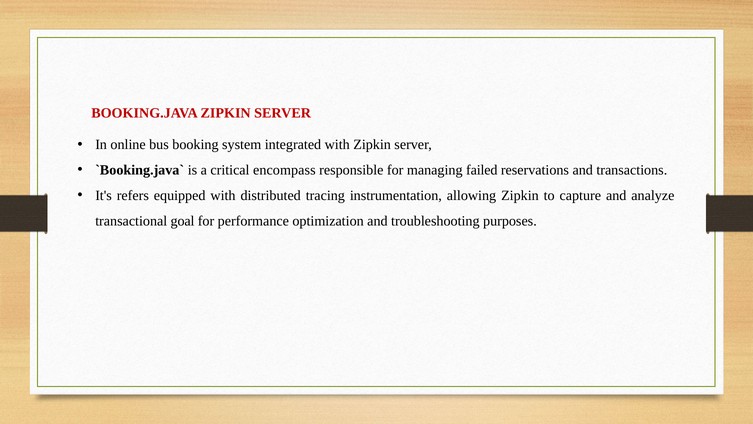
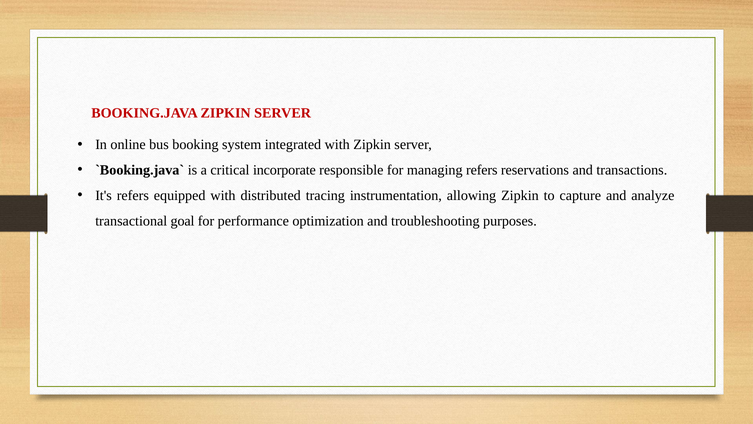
encompass: encompass -> incorporate
managing failed: failed -> refers
